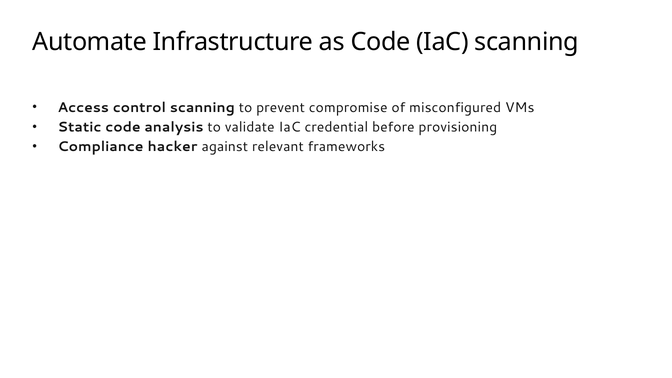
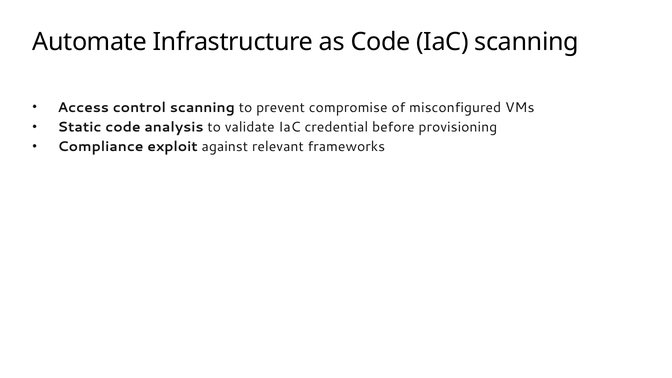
hacker: hacker -> exploit
